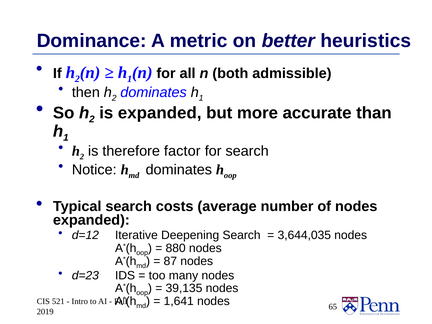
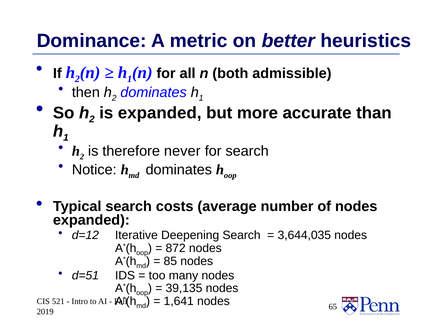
factor: factor -> never
880: 880 -> 872
87: 87 -> 85
d=23: d=23 -> d=51
